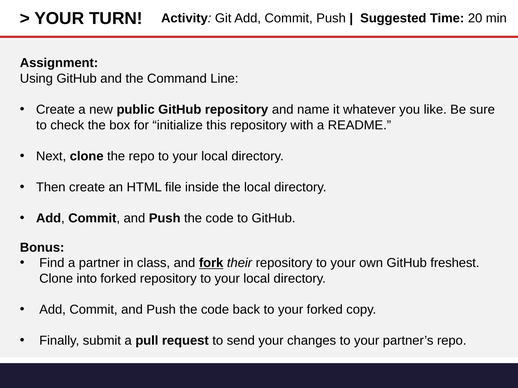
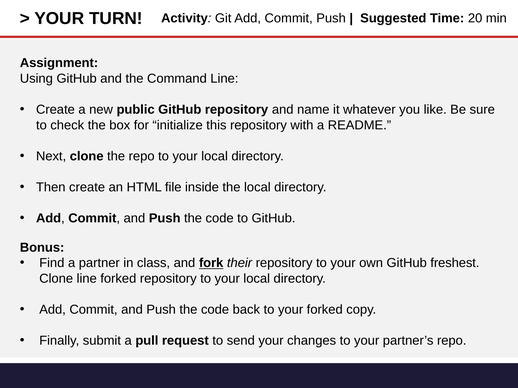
Clone into: into -> line
